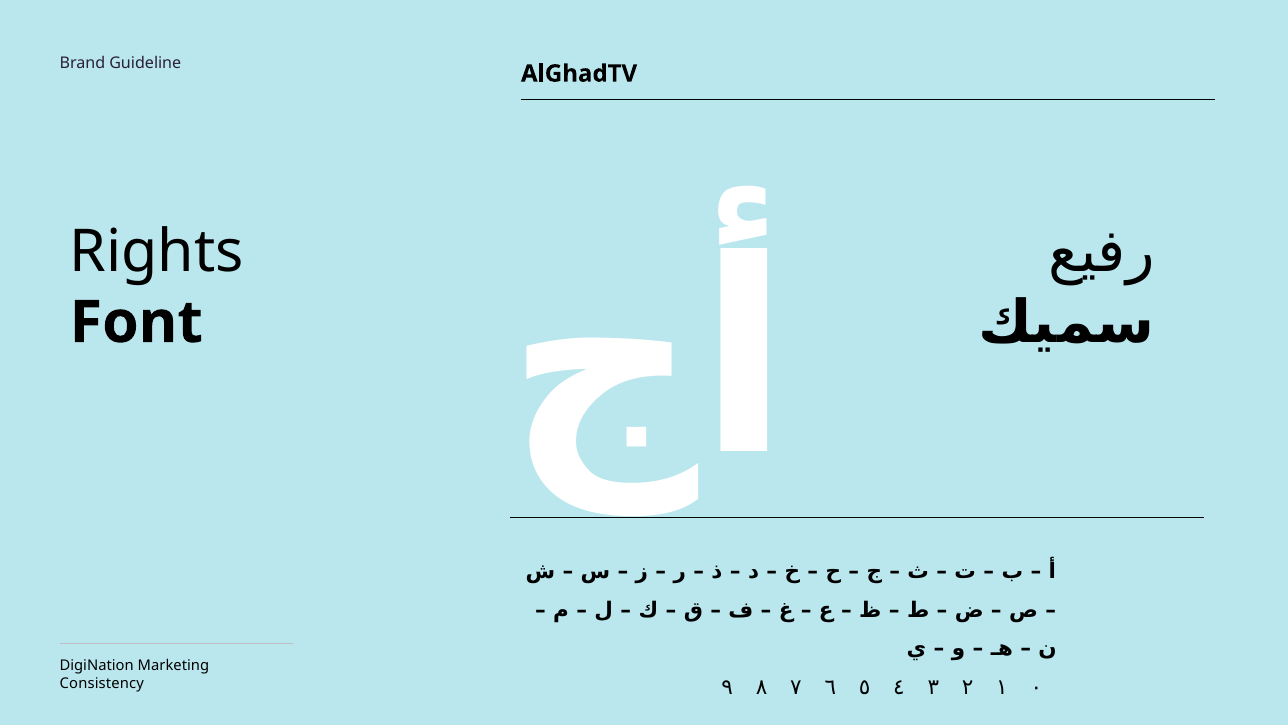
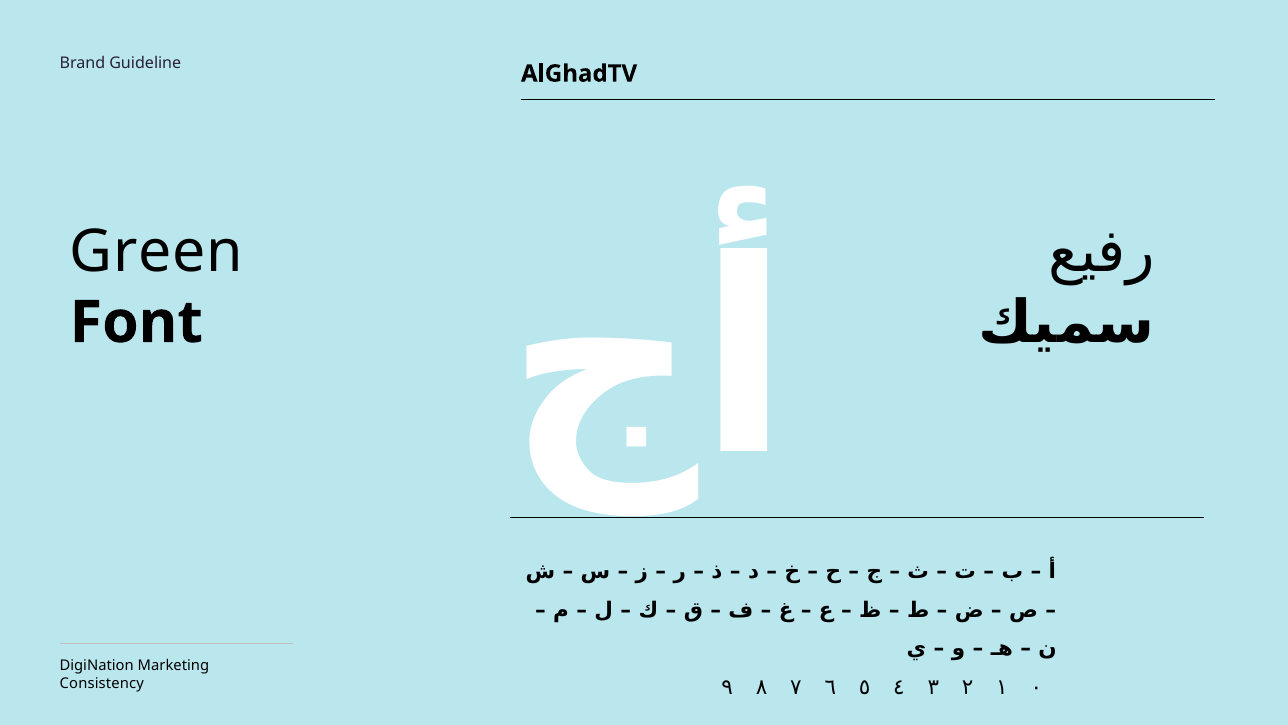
Rights: Rights -> Green
